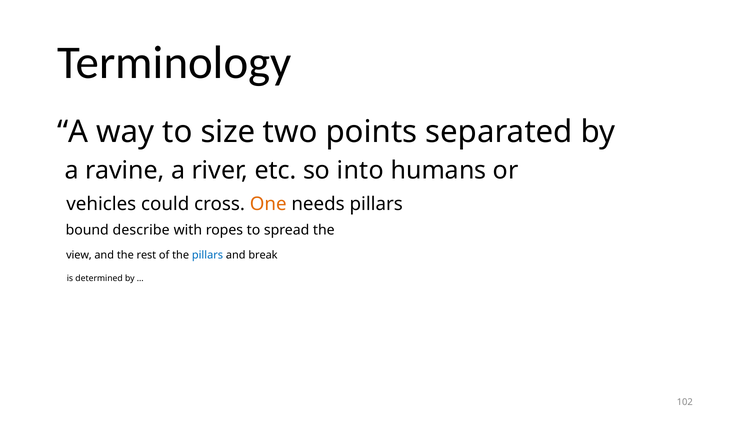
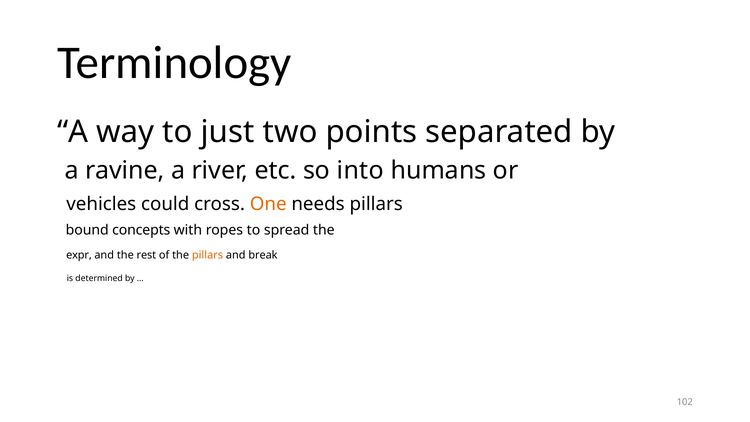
size: size -> just
describe: describe -> concepts
view: view -> expr
pillars at (207, 255) colour: blue -> orange
